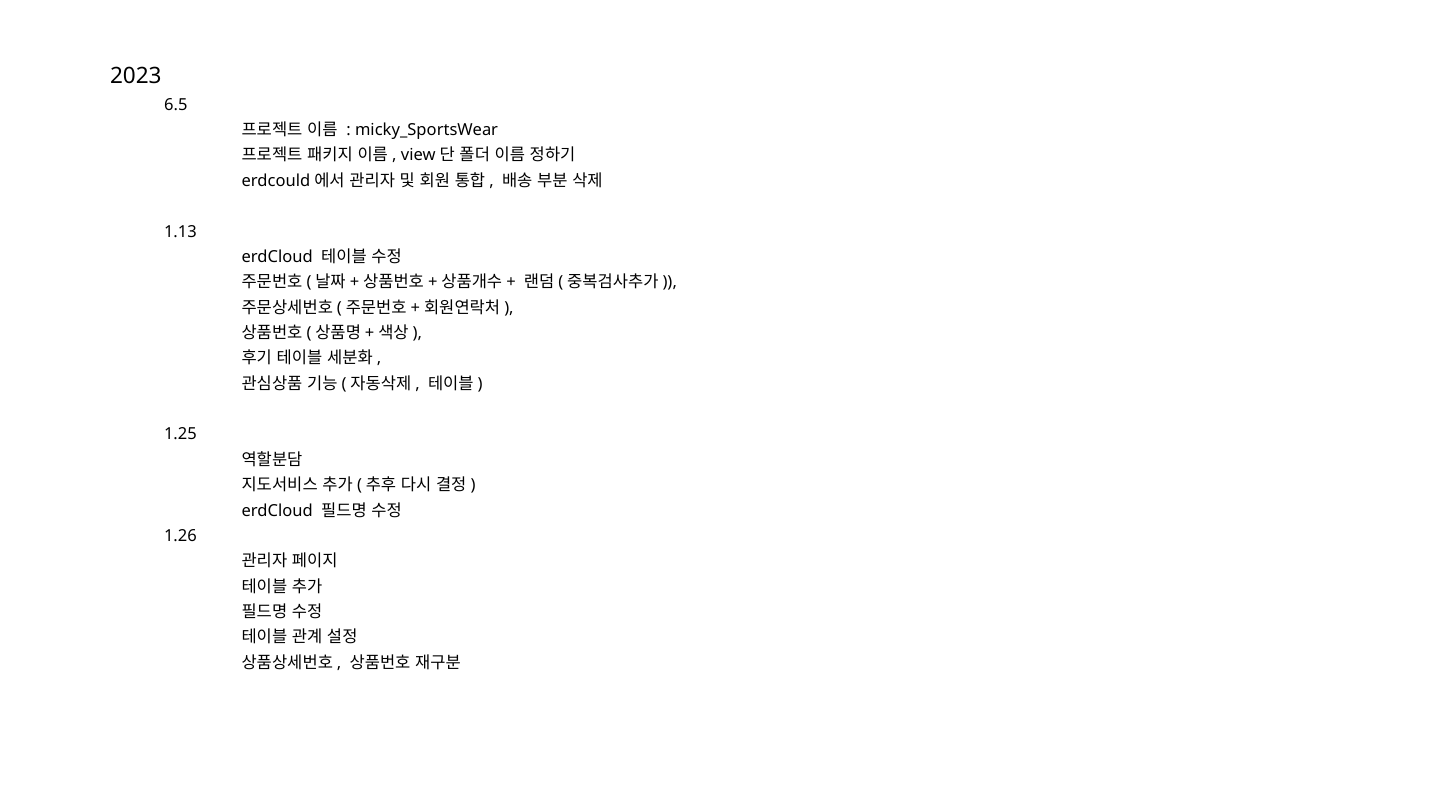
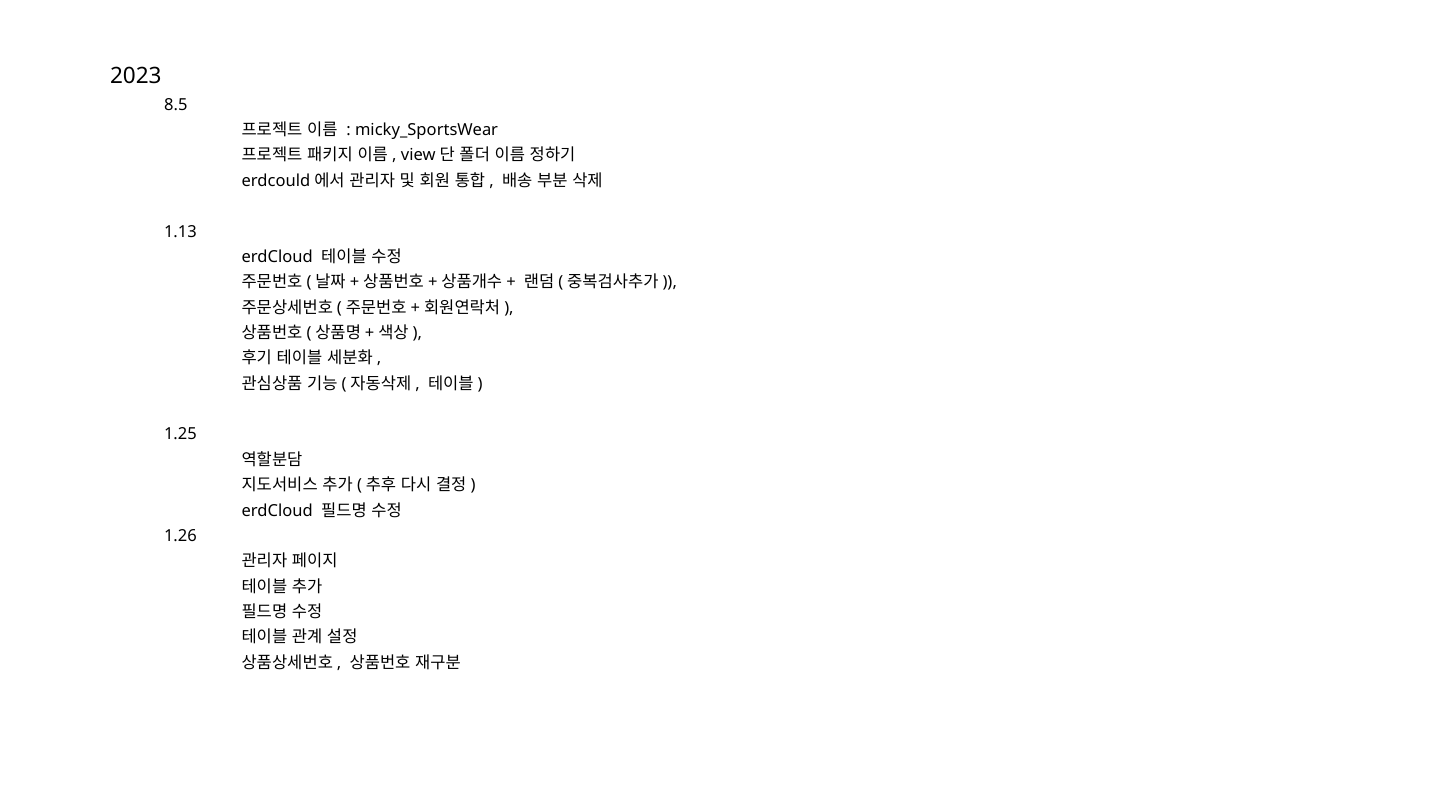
6.5: 6.5 -> 8.5
